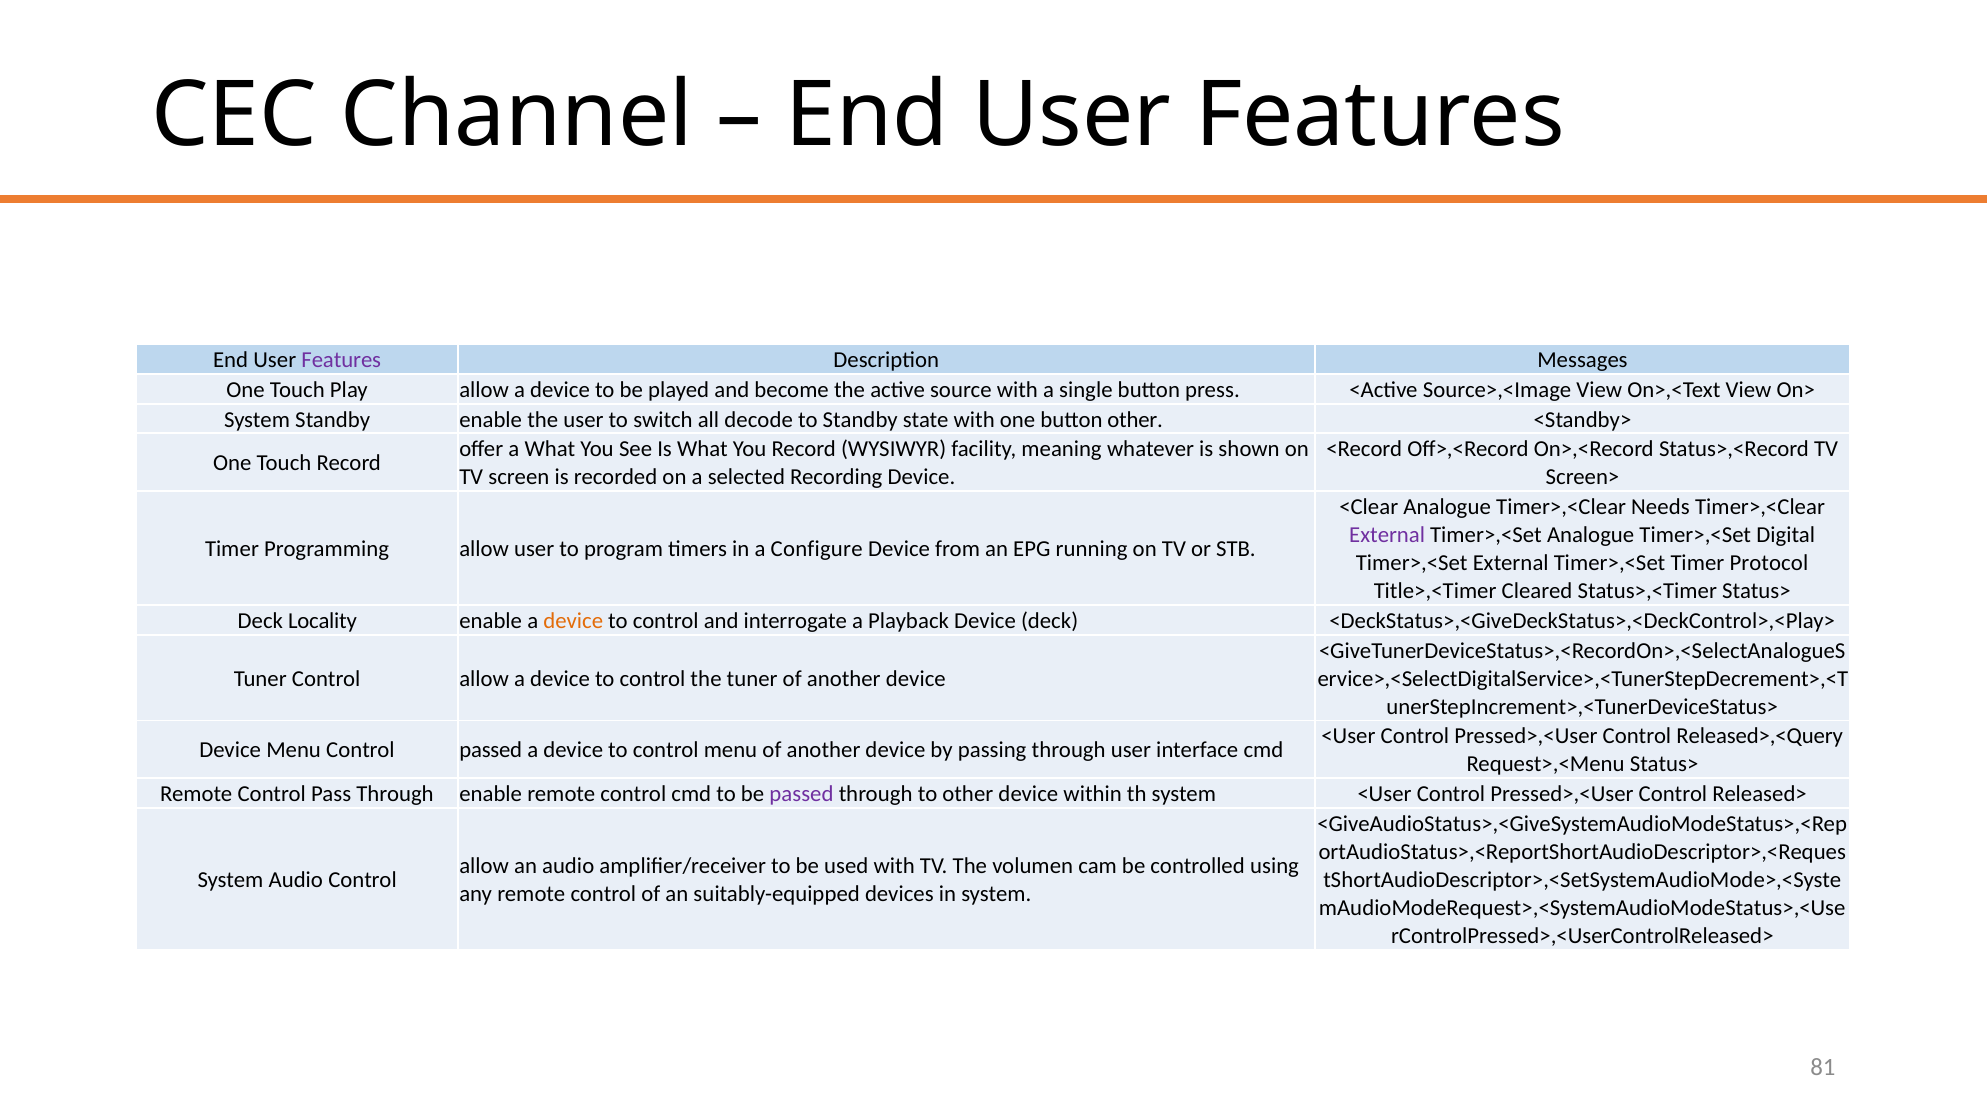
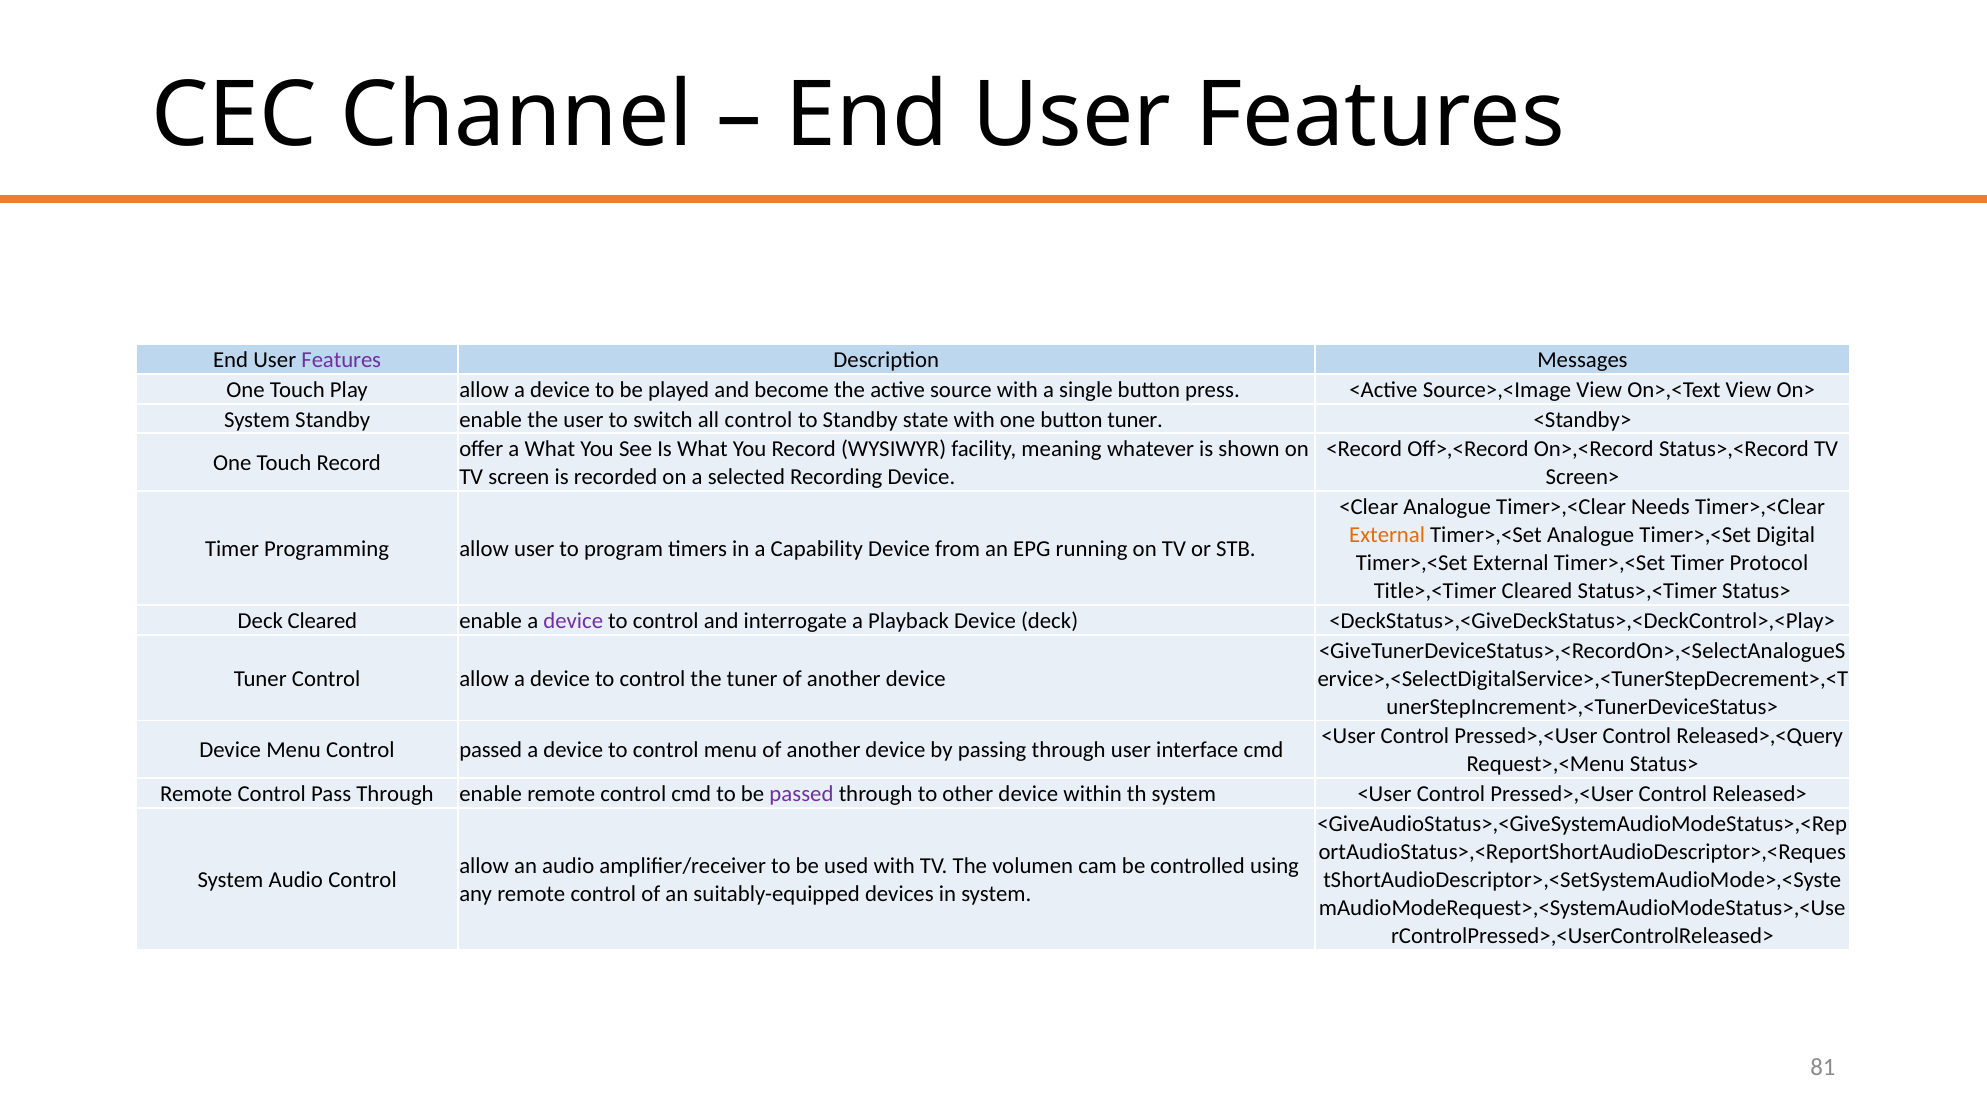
all decode: decode -> control
button other: other -> tuner
External at (1387, 535) colour: purple -> orange
Configure: Configure -> Capability
Deck Locality: Locality -> Cleared
device at (573, 621) colour: orange -> purple
